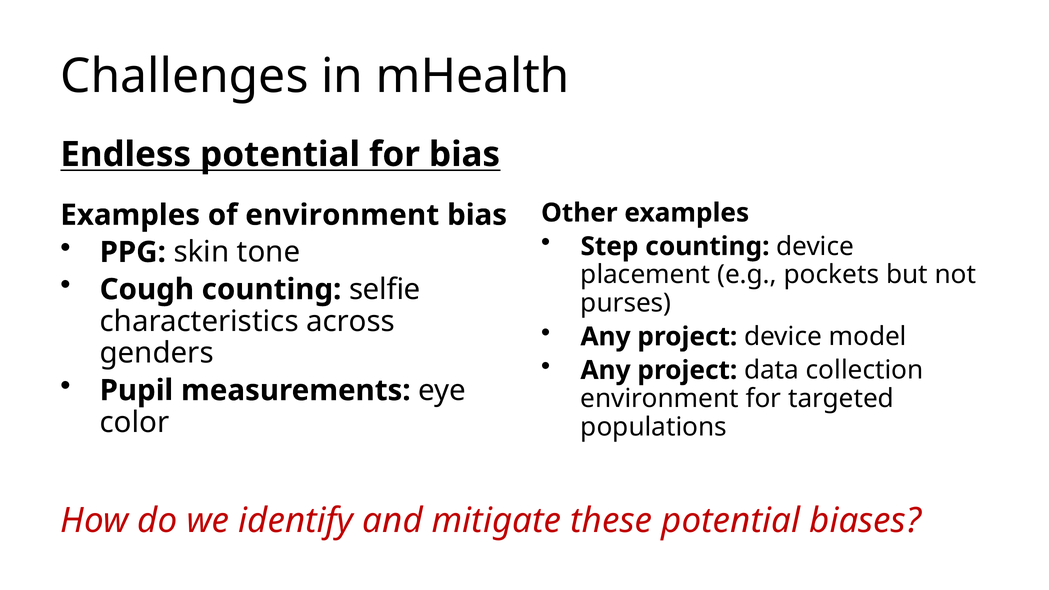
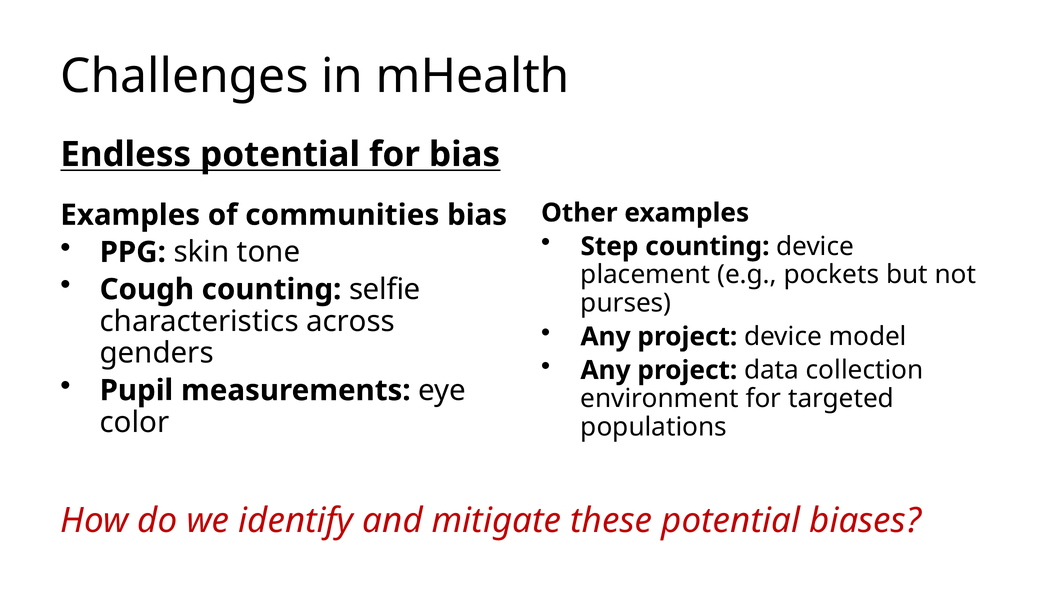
of environment: environment -> communities
